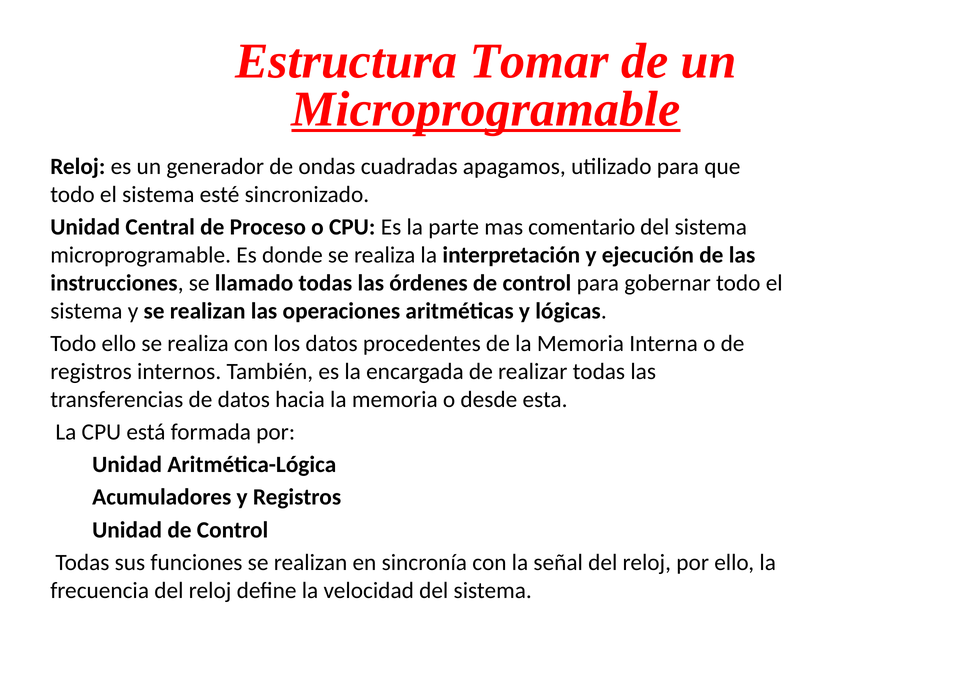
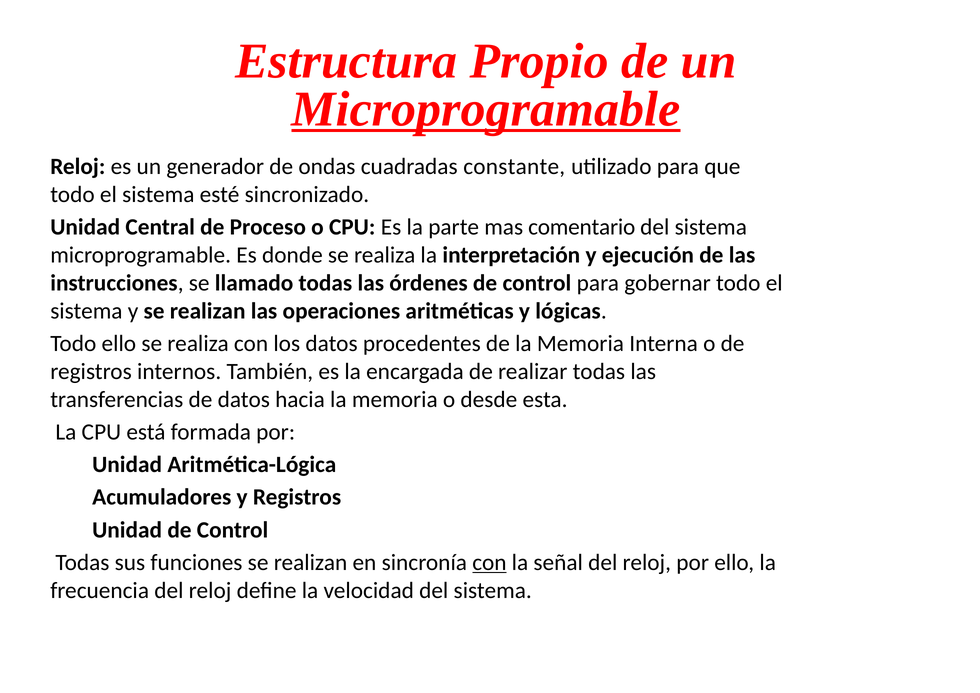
Tomar: Tomar -> Propio
apagamos: apagamos -> constante
con at (489, 562) underline: none -> present
